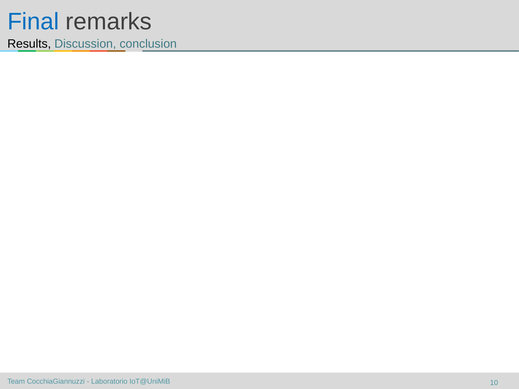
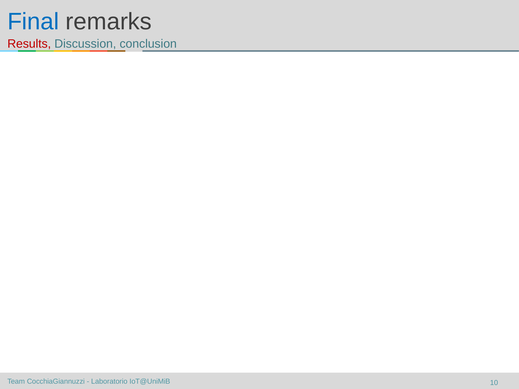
Results colour: black -> red
